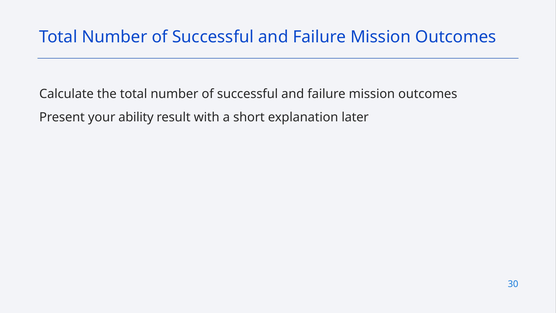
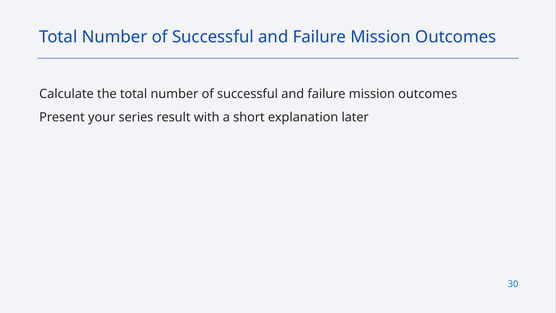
ability: ability -> series
